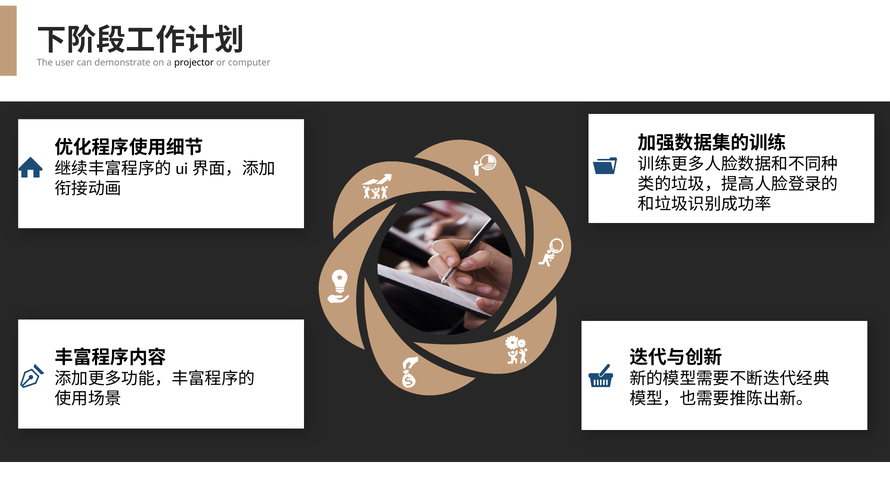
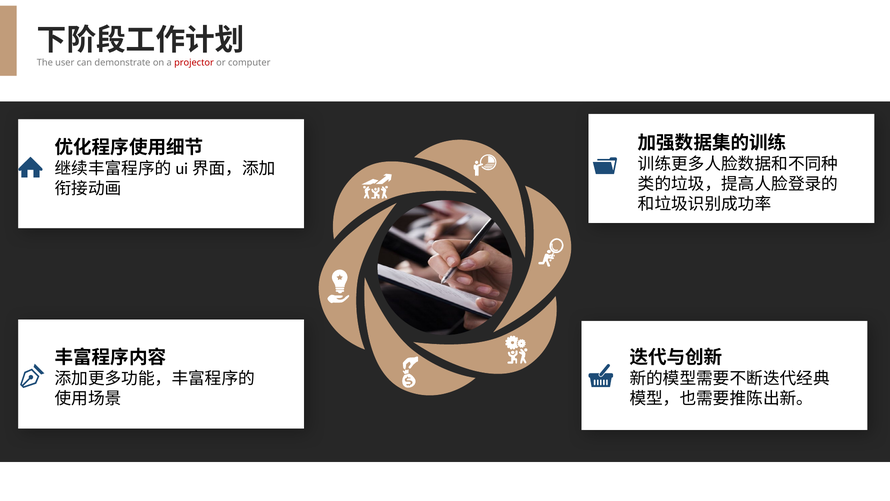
projector colour: black -> red
